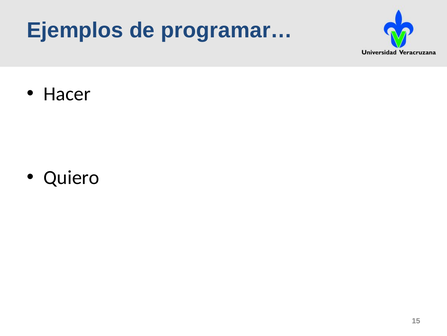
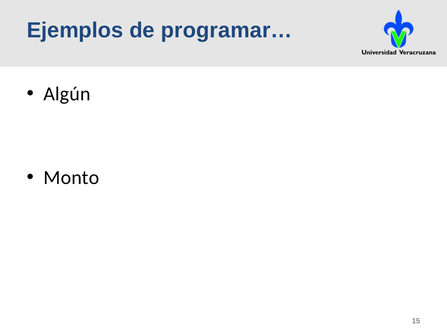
Hacer: Hacer -> Algún
Quiero: Quiero -> Monto
